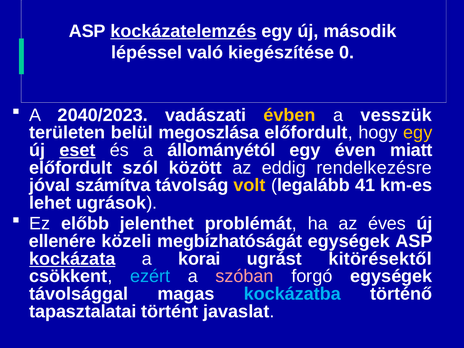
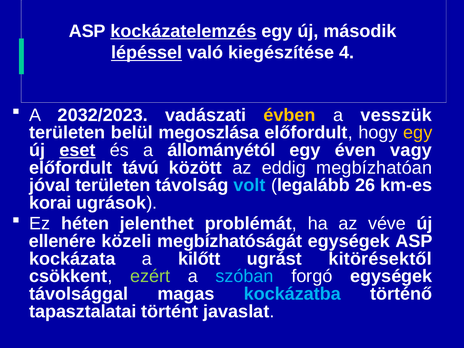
lépéssel underline: none -> present
0: 0 -> 4
2040/2023: 2040/2023 -> 2032/2023
miatt: miatt -> vagy
szól: szól -> távú
rendelkezésre: rendelkezésre -> megbízhatóan
jóval számítva: számítva -> területen
volt colour: yellow -> light blue
41: 41 -> 26
lehet: lehet -> korai
előbb: előbb -> héten
éves: éves -> véve
kockázata underline: present -> none
korai: korai -> kilőtt
ezért colour: light blue -> light green
szóban colour: pink -> light blue
